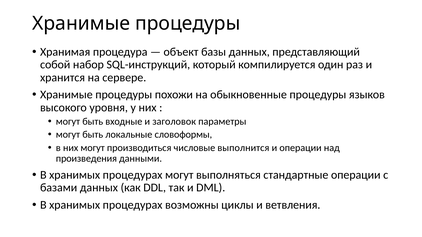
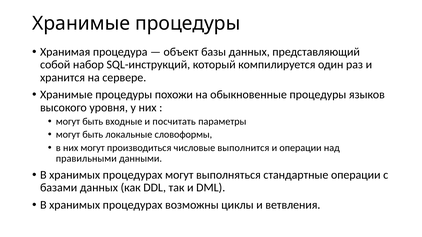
заголовок: заголовок -> посчитать
произведения: произведения -> правильными
